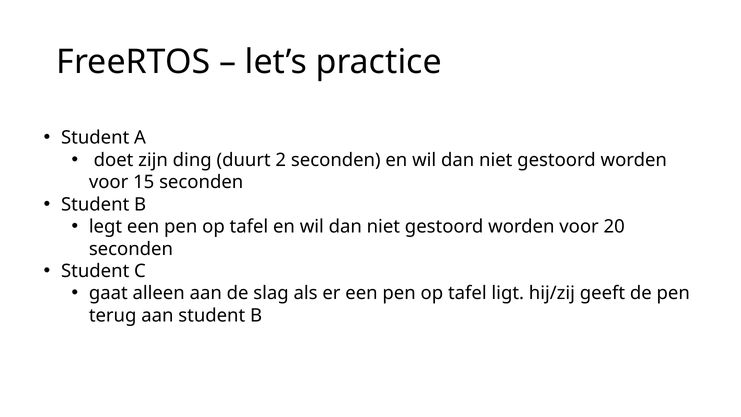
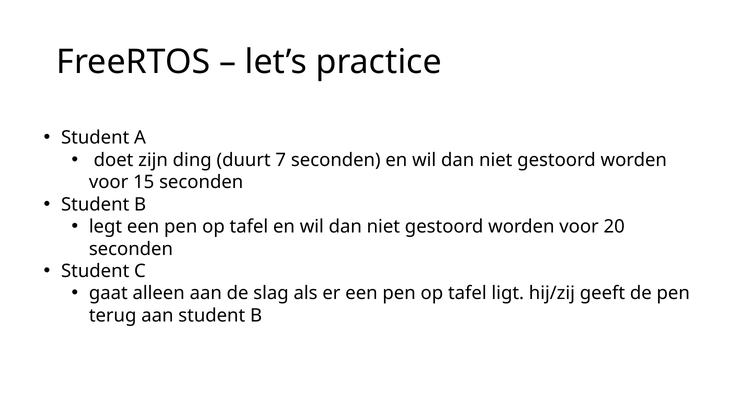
2: 2 -> 7
